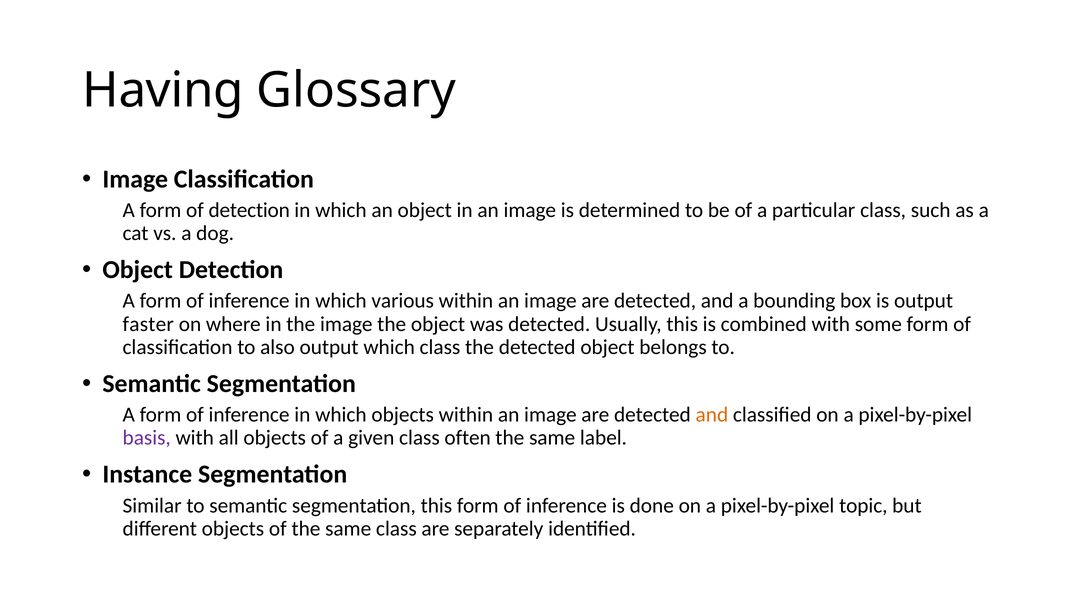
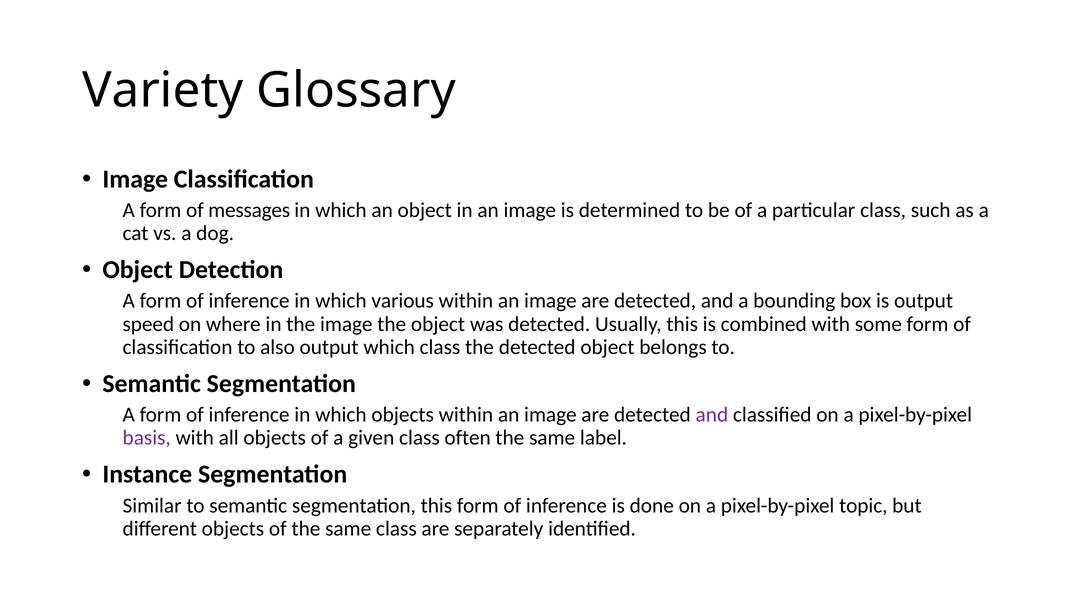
Having: Having -> Variety
of detection: detection -> messages
faster: faster -> speed
and at (712, 415) colour: orange -> purple
